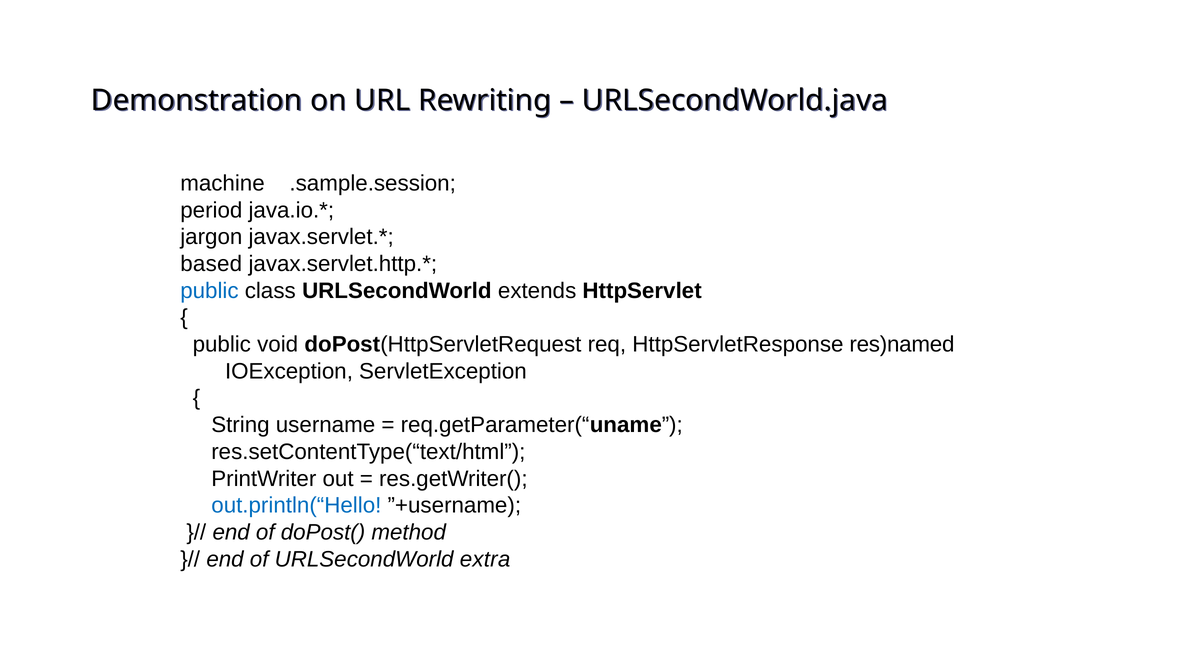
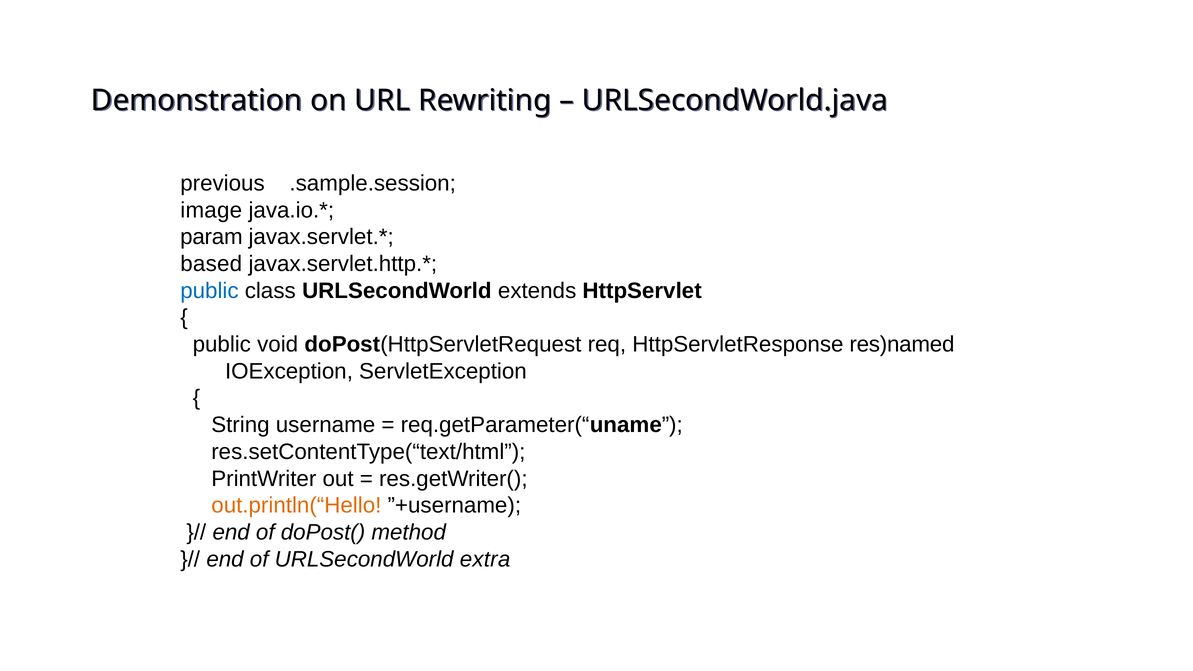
machine: machine -> previous
period: period -> image
jargon: jargon -> param
out.println(“Hello colour: blue -> orange
